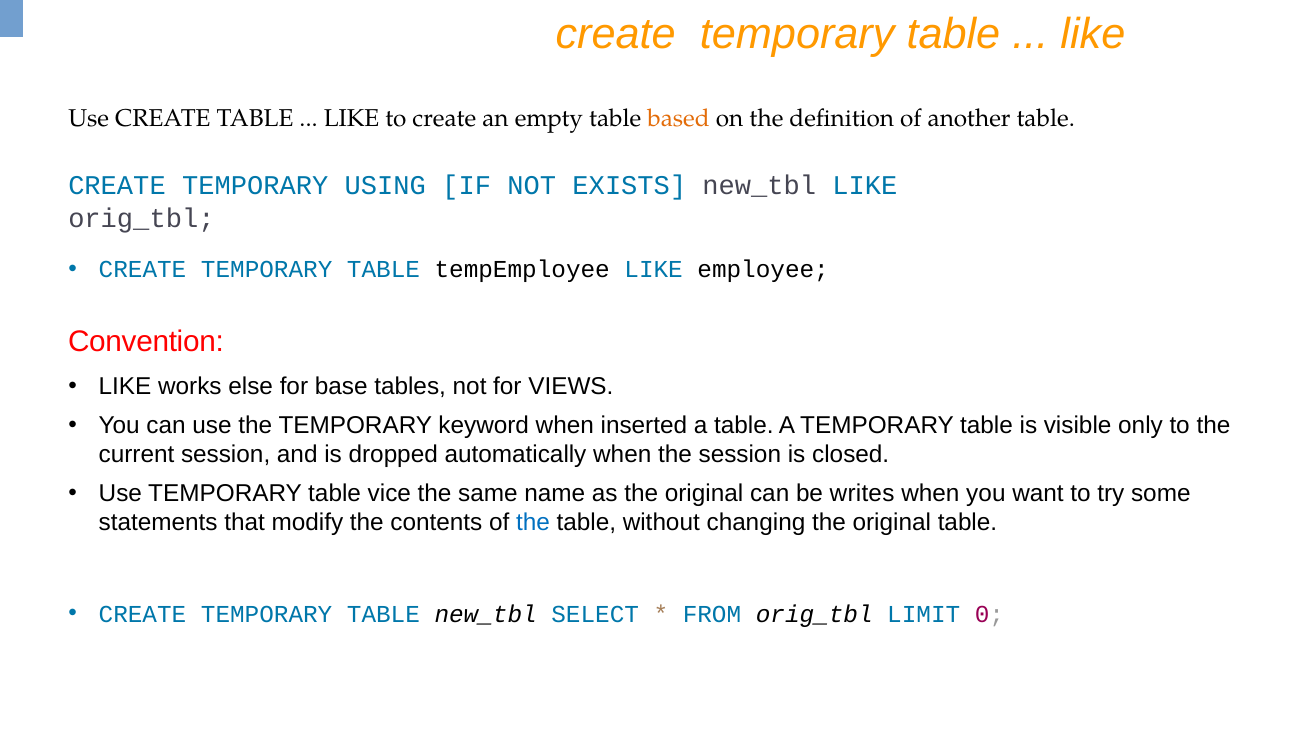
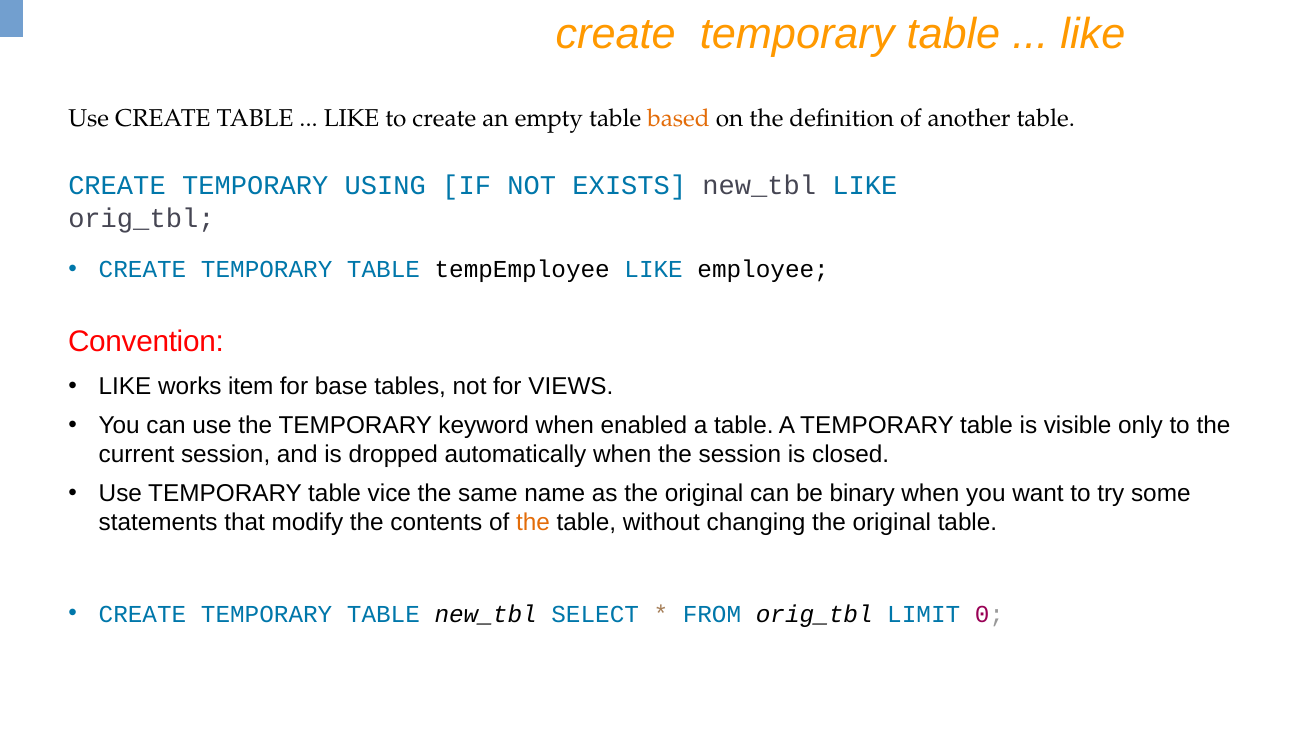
else: else -> item
inserted: inserted -> enabled
writes: writes -> binary
the at (533, 523) colour: blue -> orange
